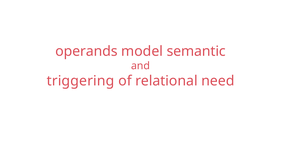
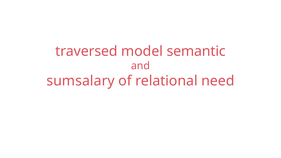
operands: operands -> traversed
triggering: triggering -> sumsalary
